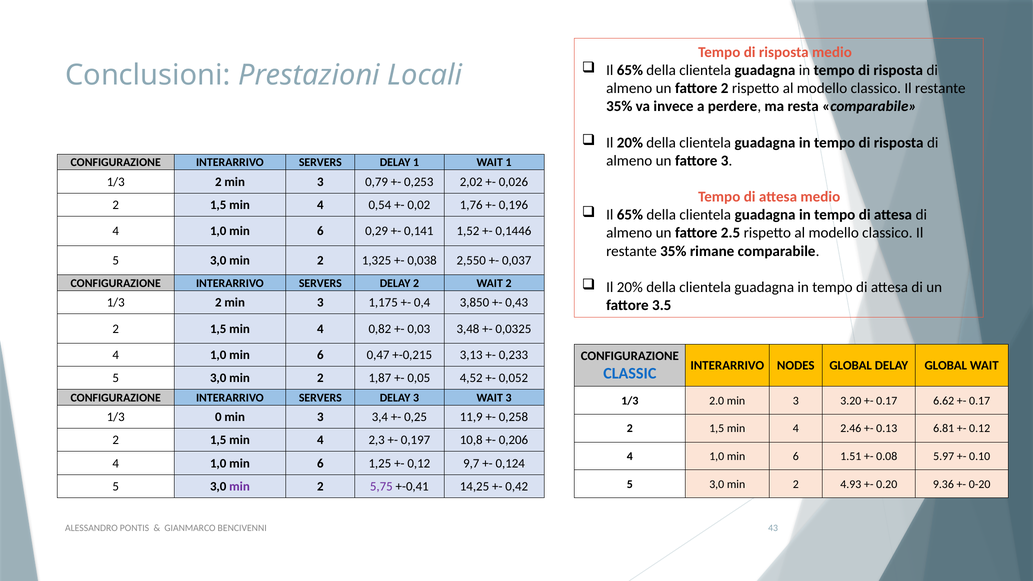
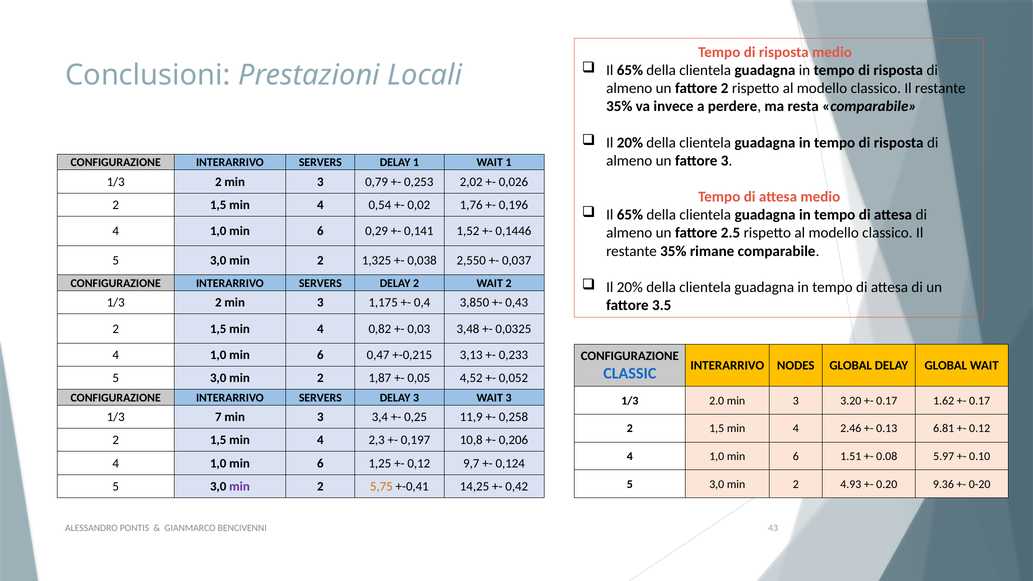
6.62: 6.62 -> 1.62
0: 0 -> 7
5,75 colour: purple -> orange
